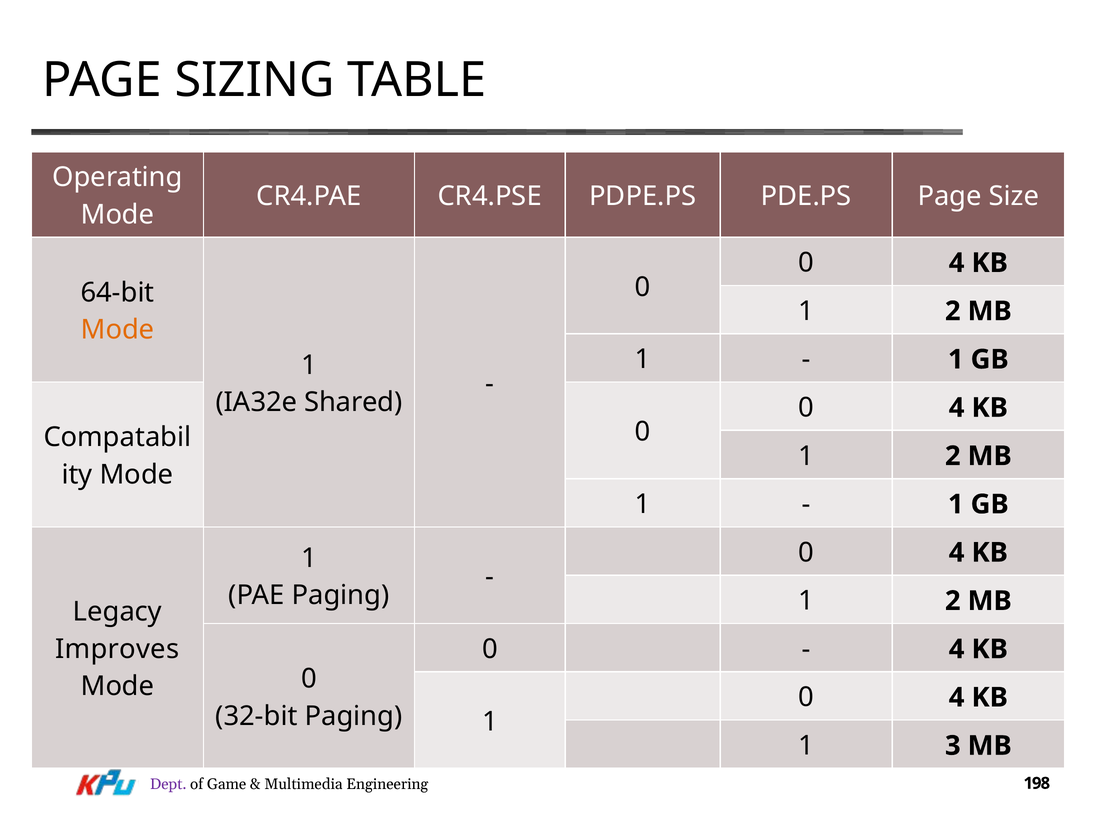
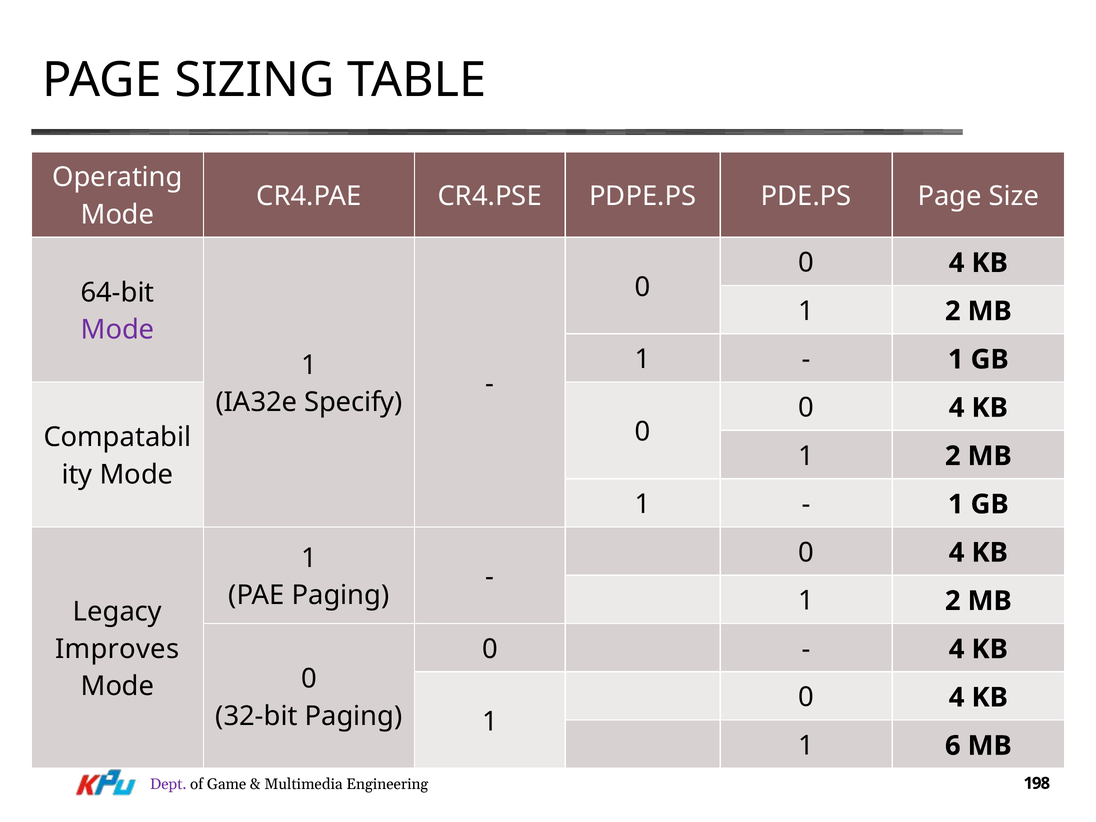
Mode at (118, 330) colour: orange -> purple
Shared: Shared -> Specify
3: 3 -> 6
